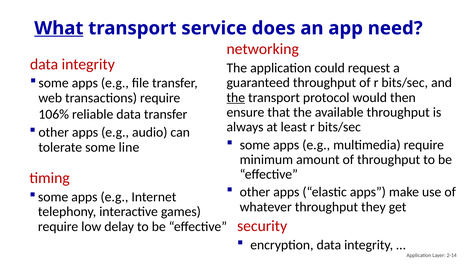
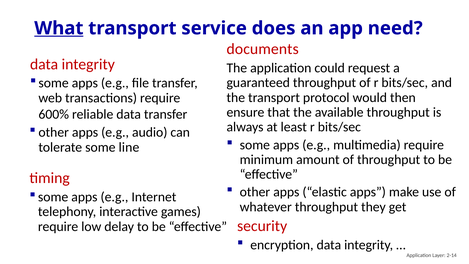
networking: networking -> documents
the at (236, 97) underline: present -> none
106%: 106% -> 600%
